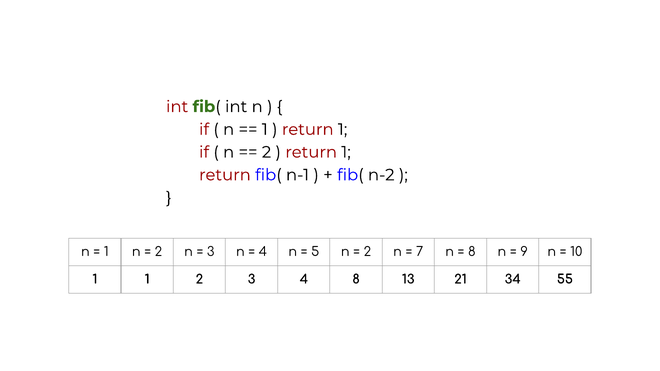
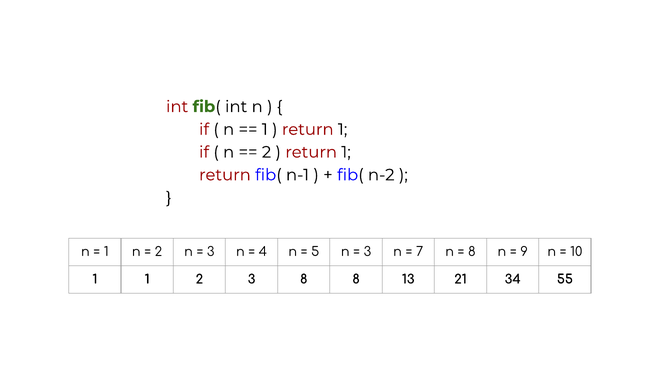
2 at (367, 252): 2 -> 3
3 4: 4 -> 8
